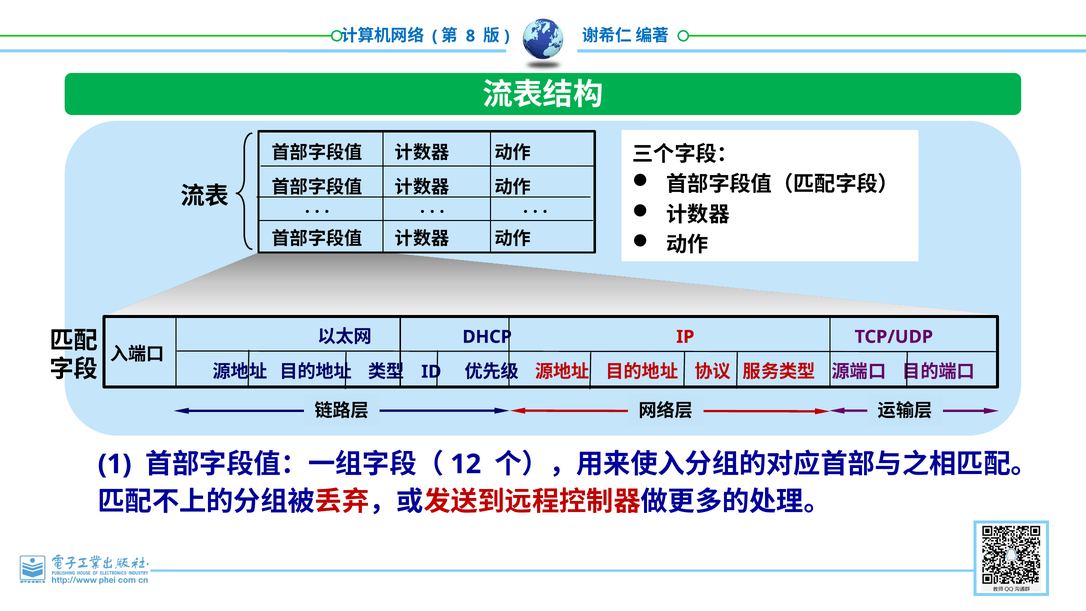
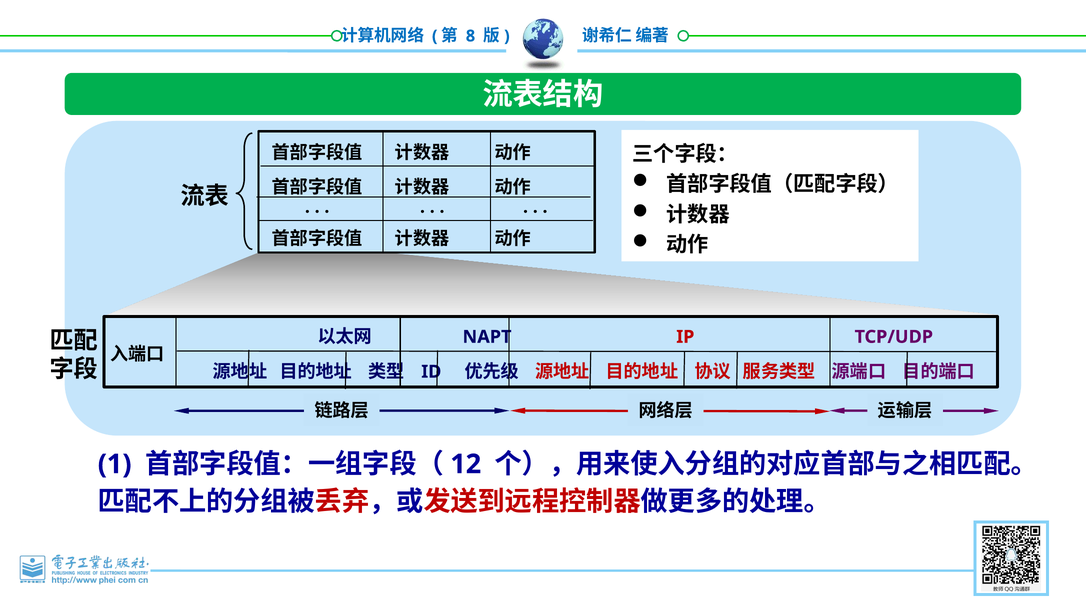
DHCP: DHCP -> NAPT
